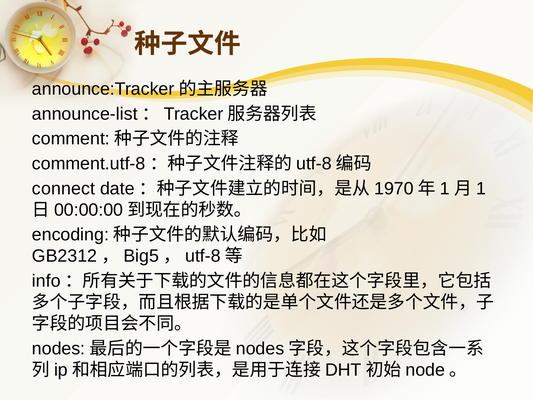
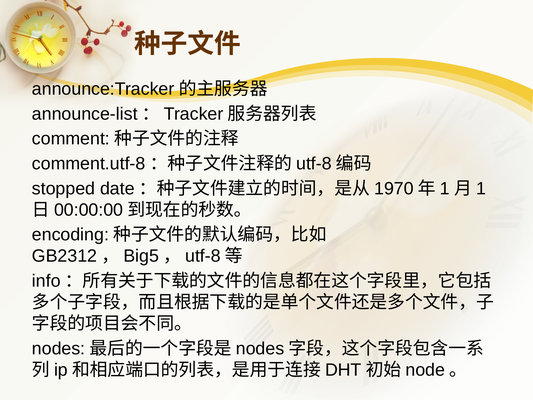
connect: connect -> stopped
